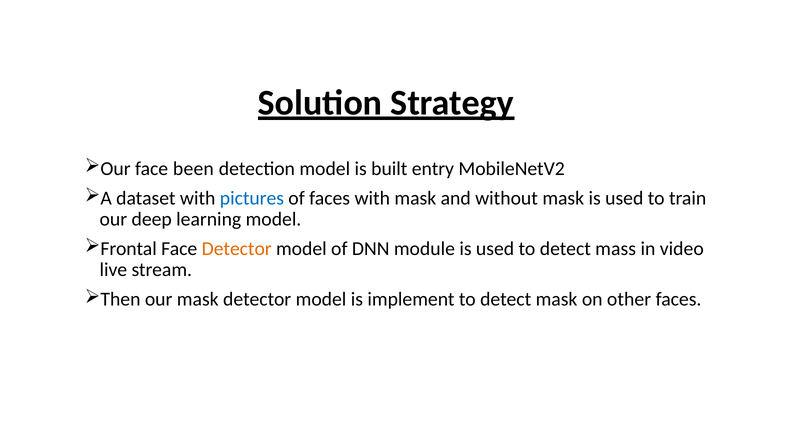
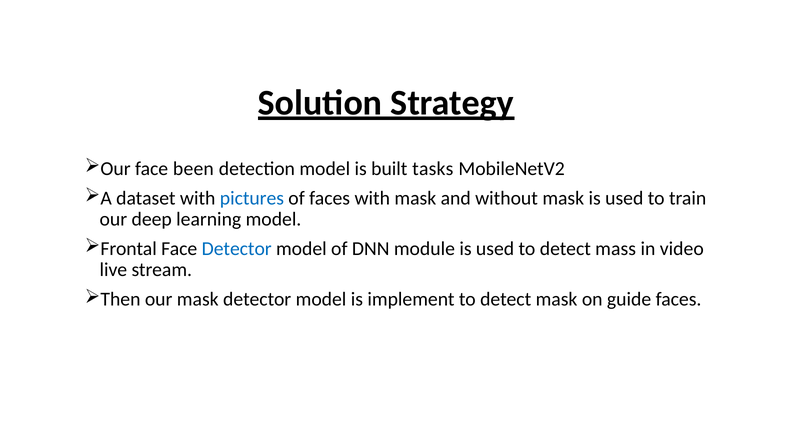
entry: entry -> tasks
Detector at (237, 249) colour: orange -> blue
other: other -> guide
